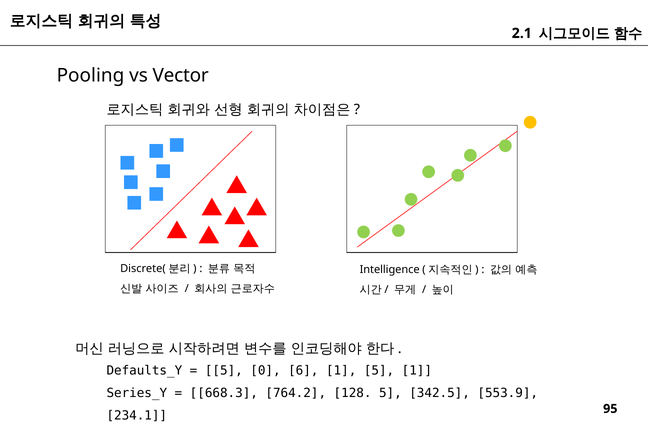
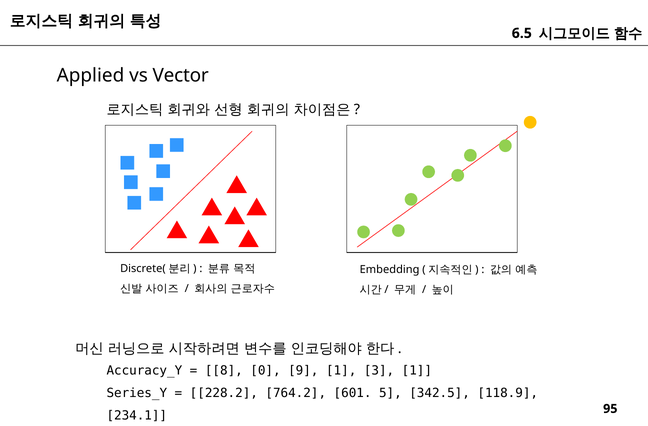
2.1: 2.1 -> 6.5
Pooling: Pooling -> Applied
Intelligence: Intelligence -> Embedding
Defaults_Y: Defaults_Y -> Accuracy_Y
5 at (224, 370): 5 -> 8
6: 6 -> 9
1 5: 5 -> 3
668.3: 668.3 -> 228.2
128: 128 -> 601
553.9: 553.9 -> 118.9
